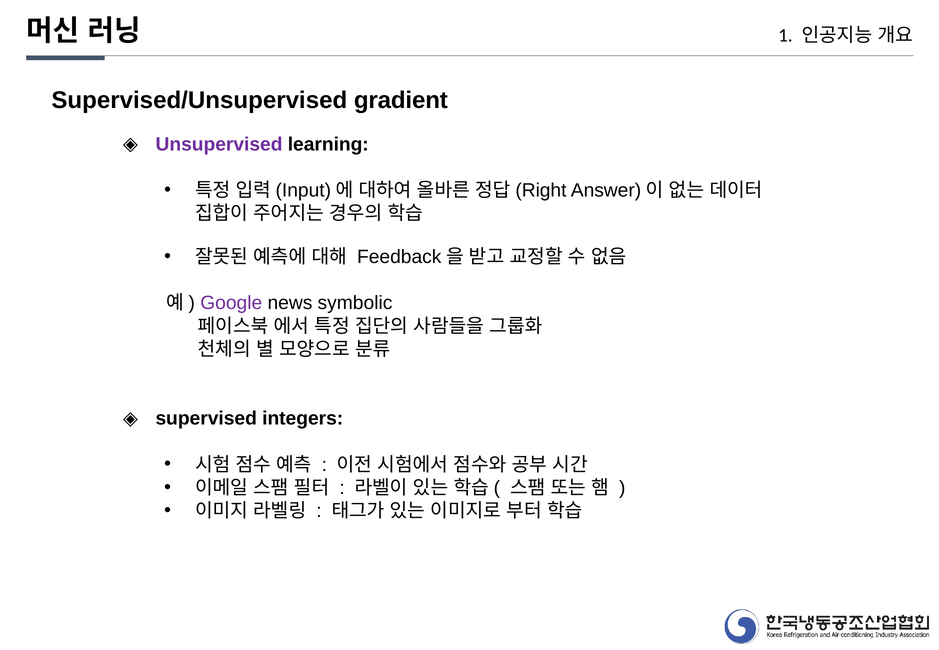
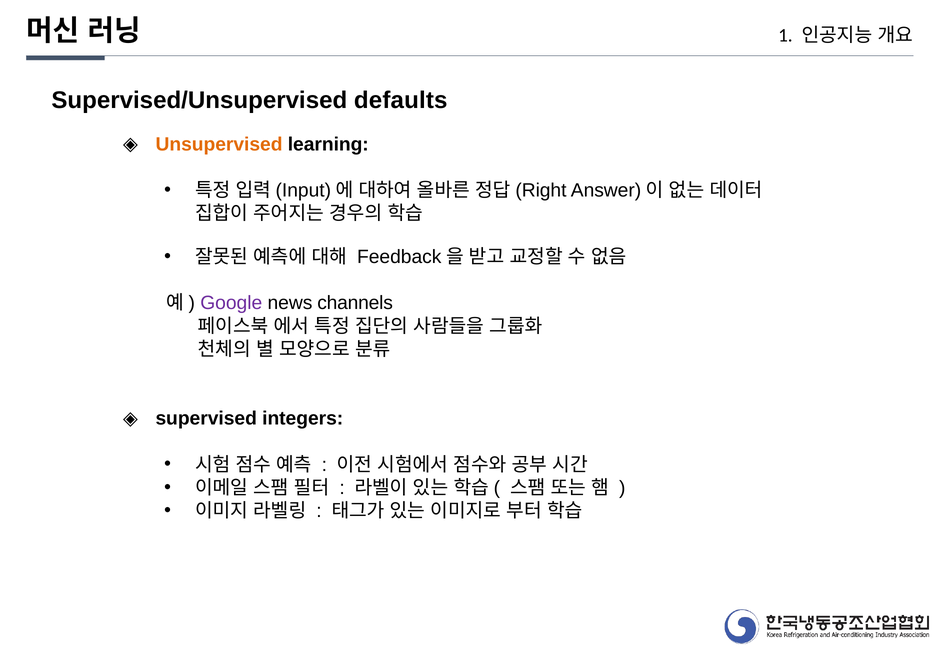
gradient: gradient -> defaults
Unsupervised colour: purple -> orange
symbolic: symbolic -> channels
